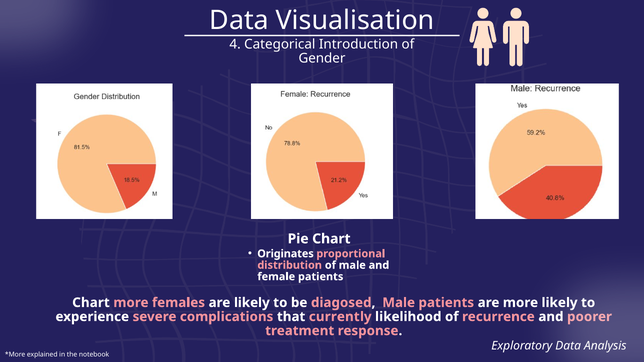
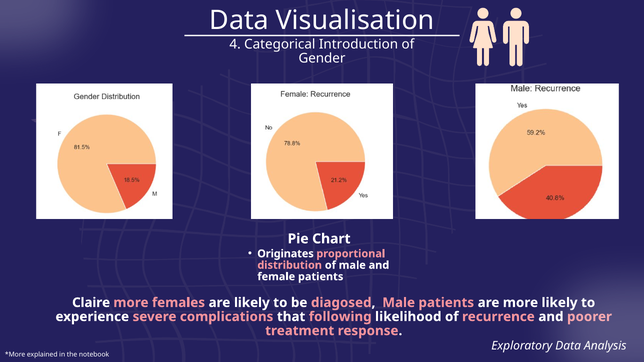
Chart at (91, 303): Chart -> Claire
currently: currently -> following
